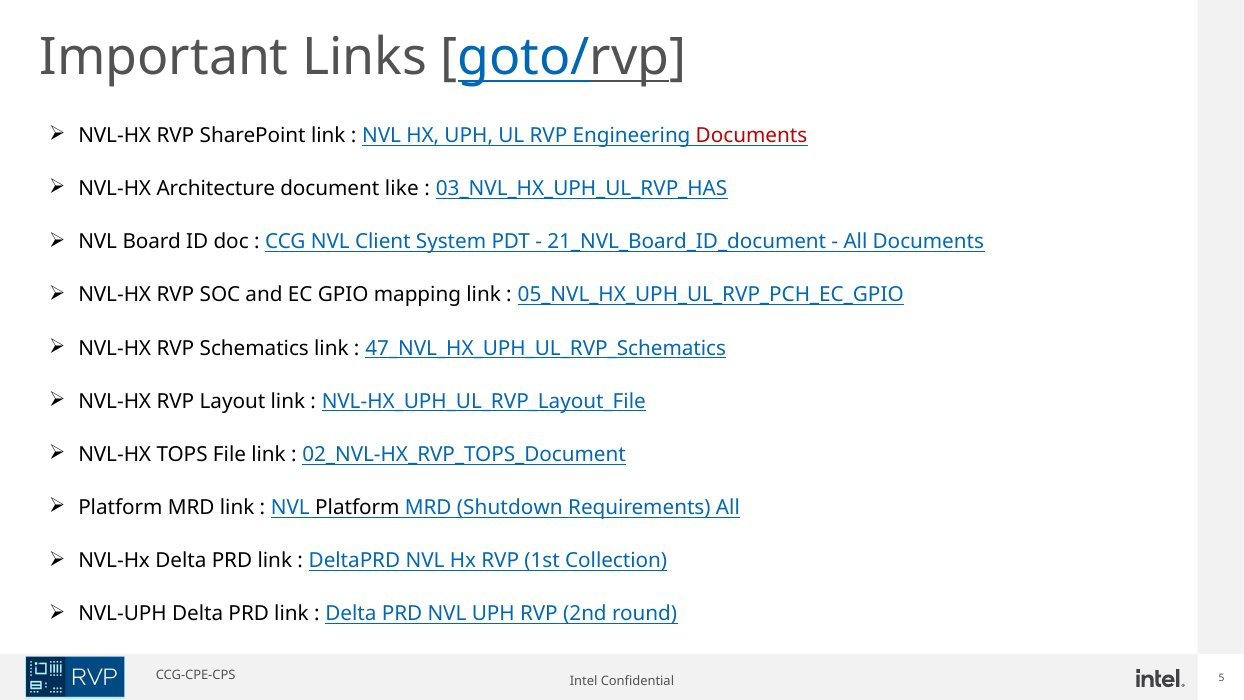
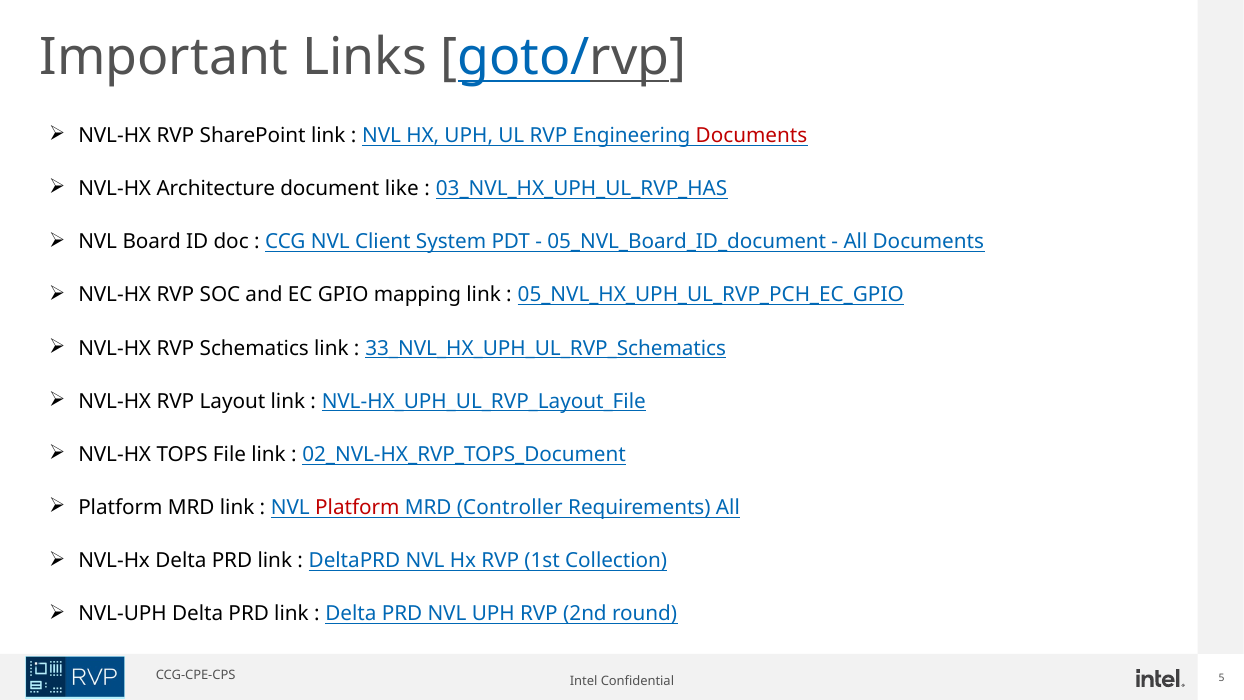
21_NVL_Board_ID_document: 21_NVL_Board_ID_document -> 05_NVL_Board_ID_document
47_NVL_HX_UPH_UL_RVP_Schematics: 47_NVL_HX_UPH_UL_RVP_Schematics -> 33_NVL_HX_UPH_UL_RVP_Schematics
Platform at (357, 508) colour: black -> red
Shutdown: Shutdown -> Controller
